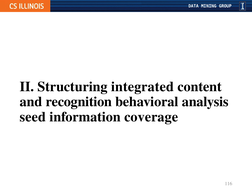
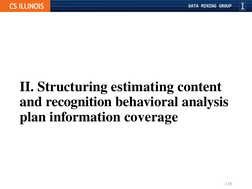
integrated: integrated -> estimating
seed: seed -> plan
